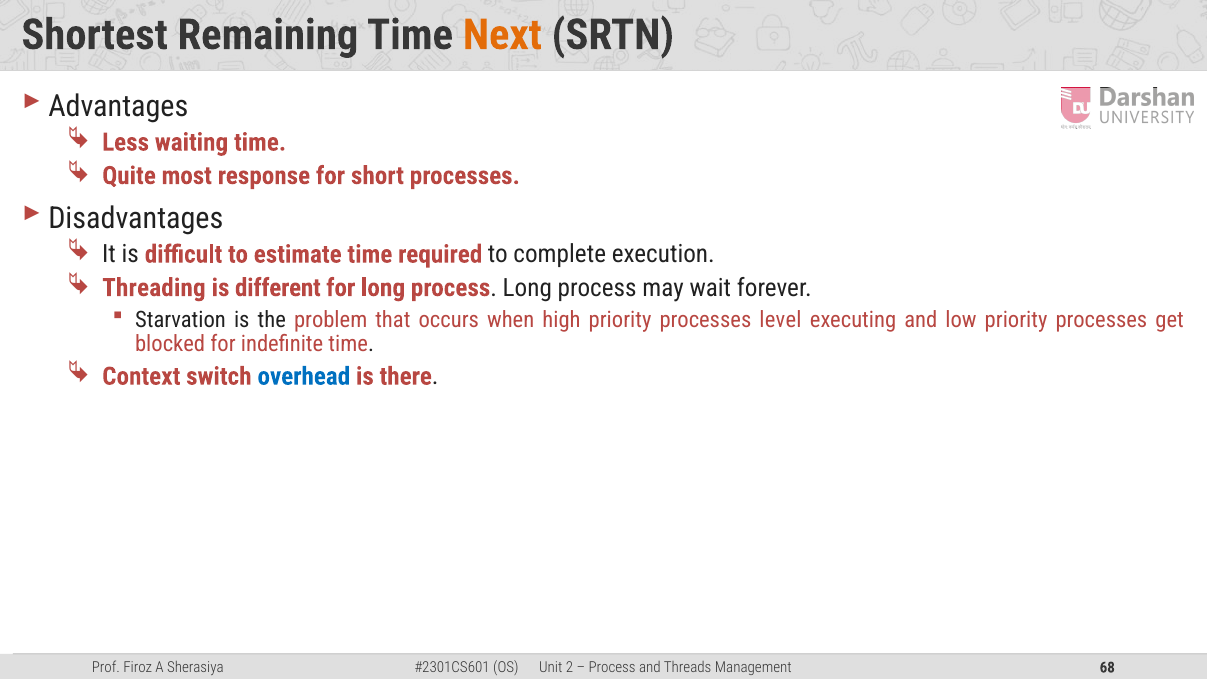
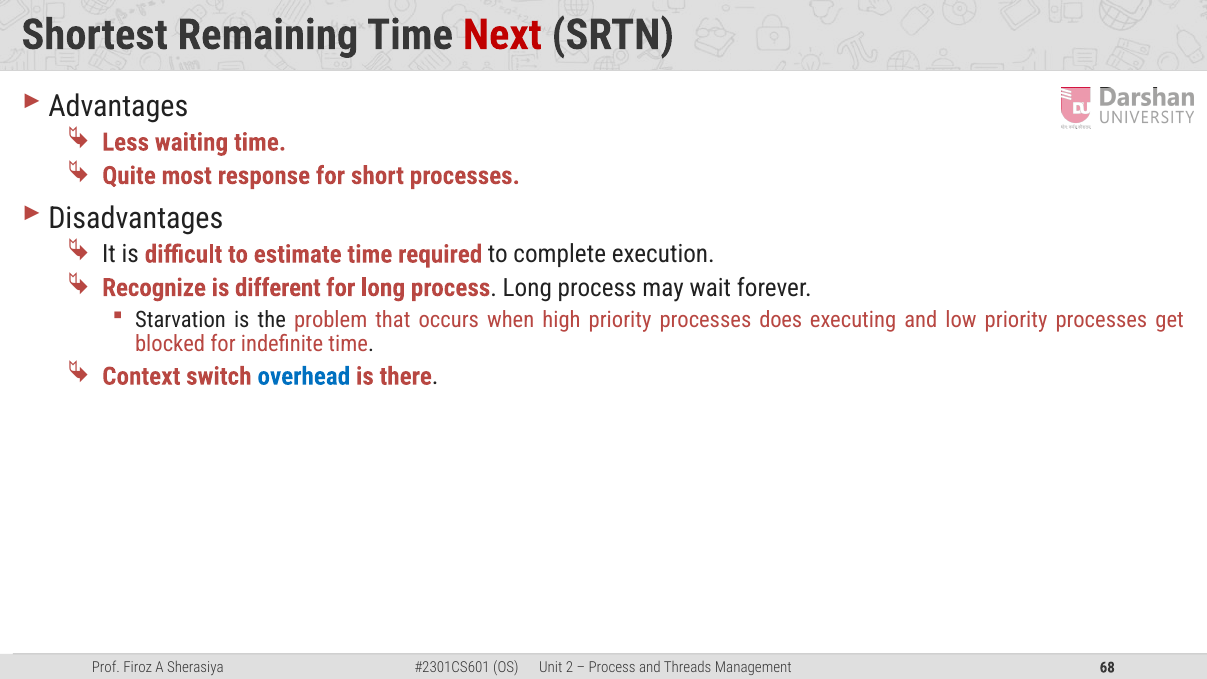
Next colour: orange -> red
Threading: Threading -> Recognize
level: level -> does
